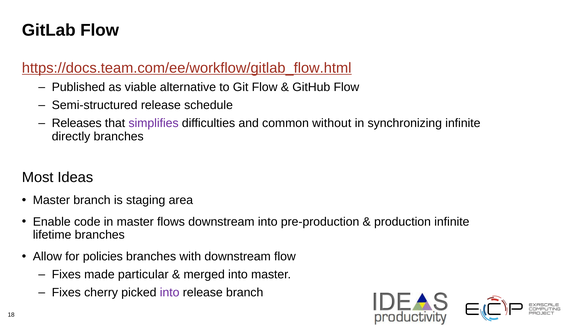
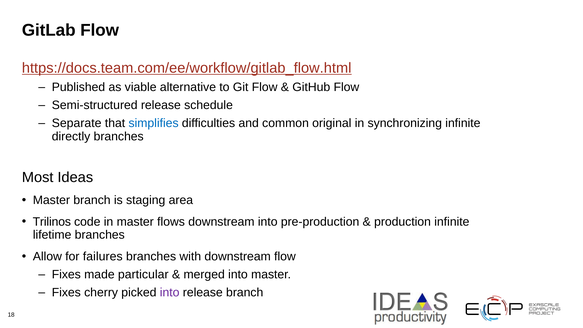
Releases: Releases -> Separate
simplifies colour: purple -> blue
without: without -> original
Enable: Enable -> Trilinos
policies: policies -> failures
